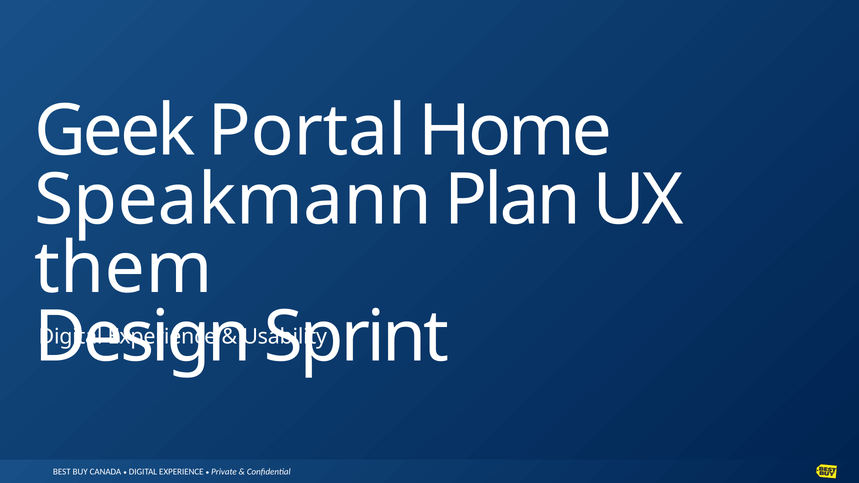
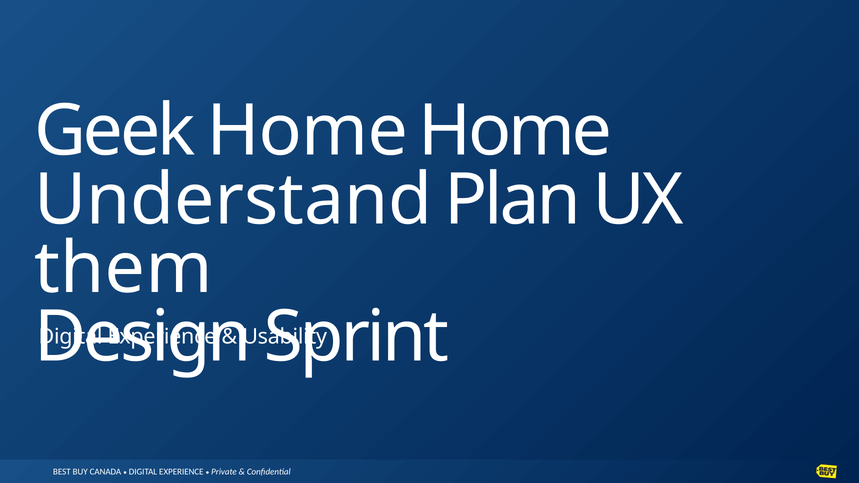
Geek Portal: Portal -> Home
Speakmann: Speakmann -> Understand
